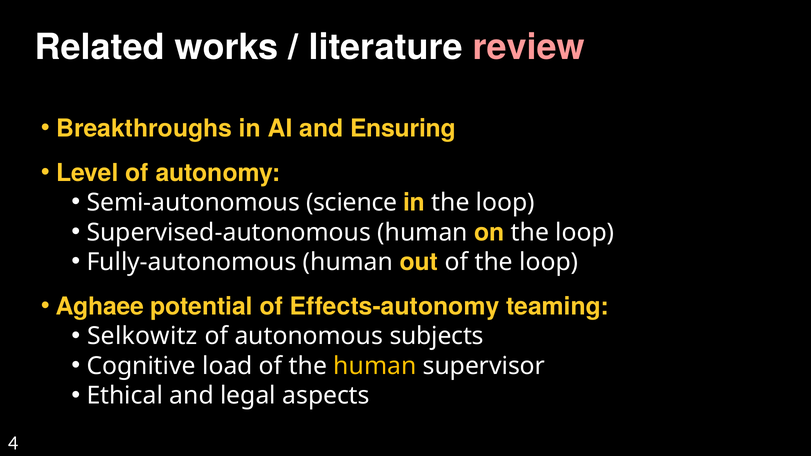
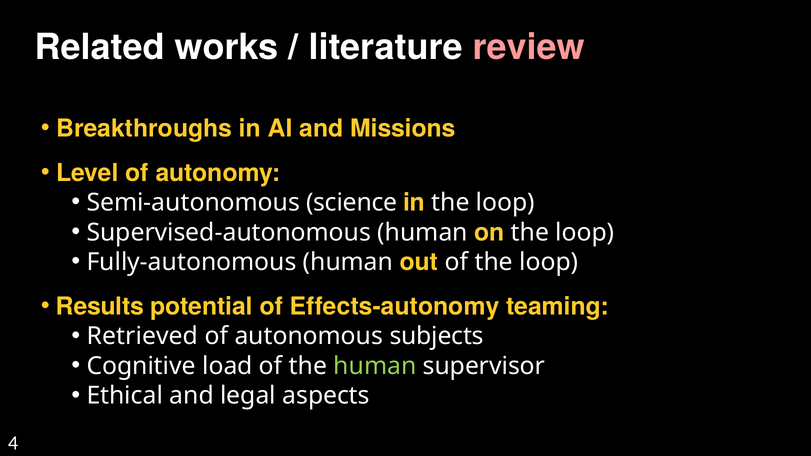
Ensuring: Ensuring -> Missions
Aghaee: Aghaee -> Results
Selkowitz: Selkowitz -> Retrieved
human at (375, 366) colour: yellow -> light green
